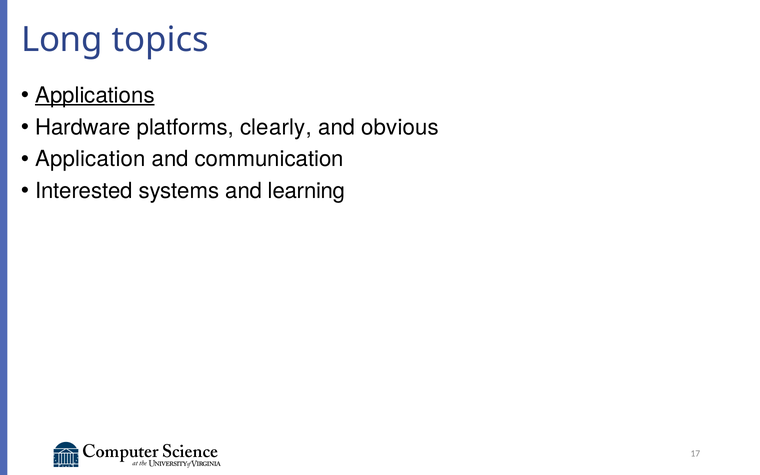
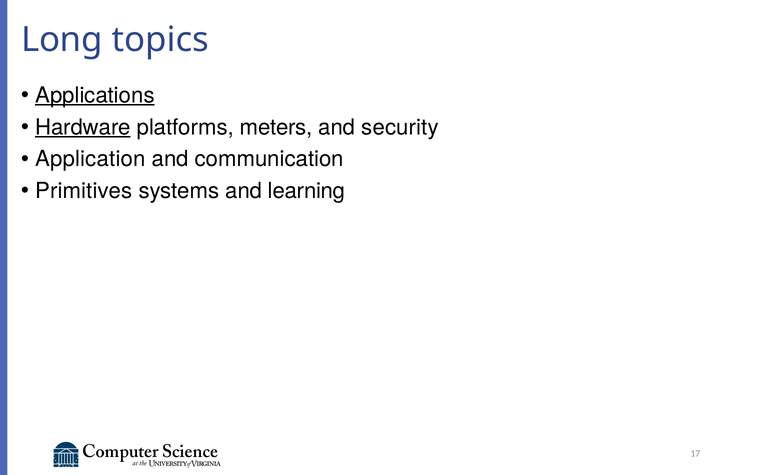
Hardware underline: none -> present
clearly: clearly -> meters
obvious: obvious -> security
Interested: Interested -> Primitives
